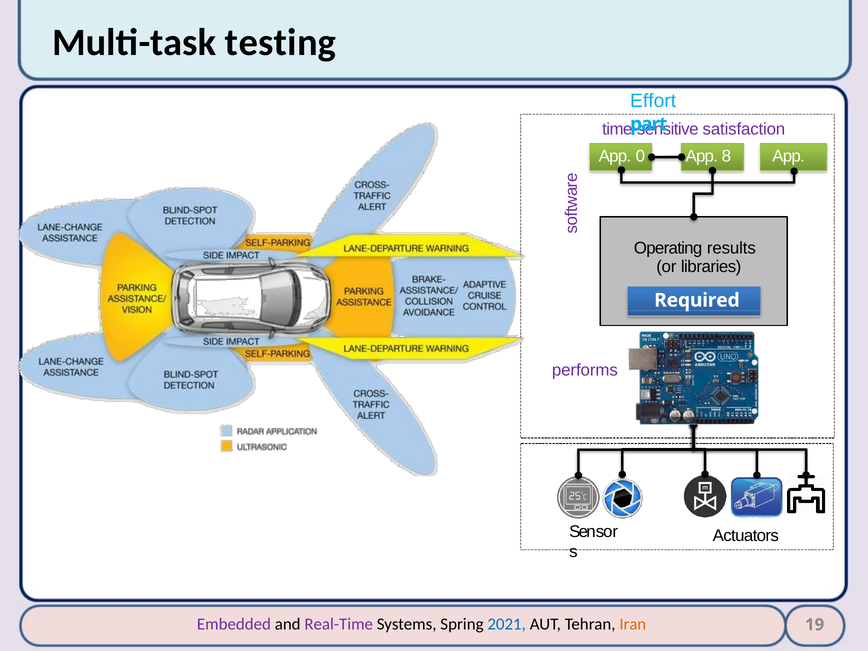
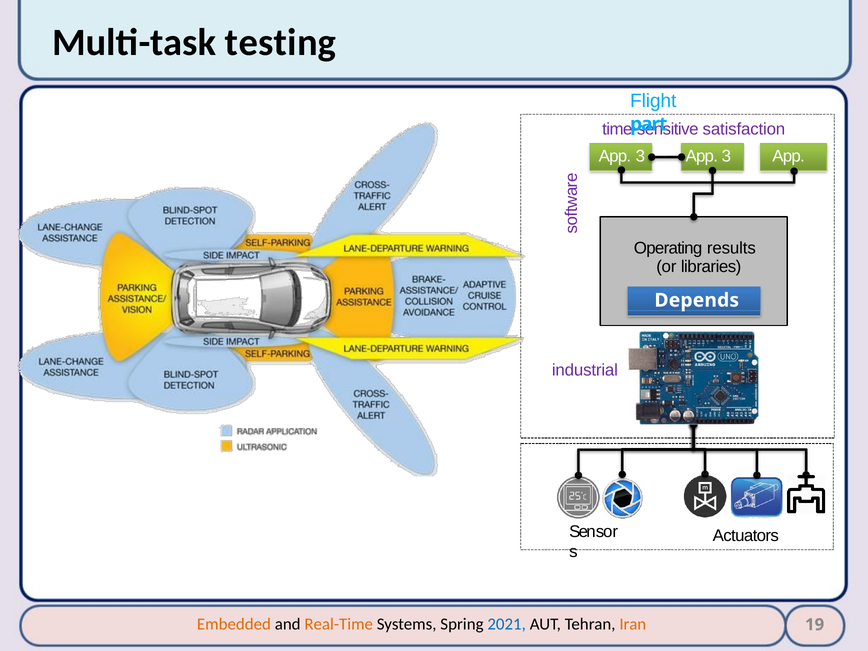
Effort: Effort -> Flight
0 at (640, 156): 0 -> 3
8 at (726, 156): 8 -> 3
Required: Required -> Depends
performs: performs -> industrial
Embedded colour: purple -> orange
Real-Time colour: purple -> orange
